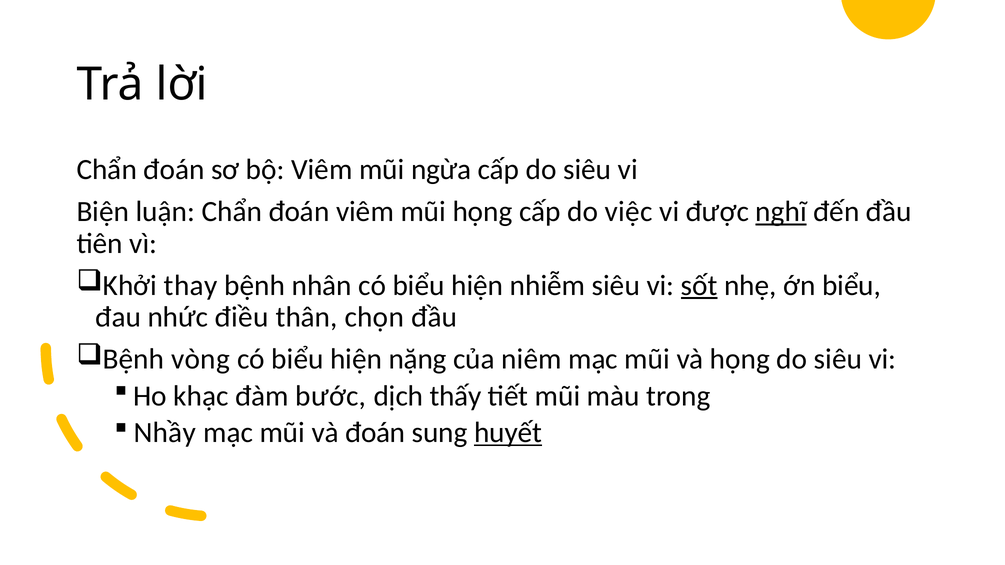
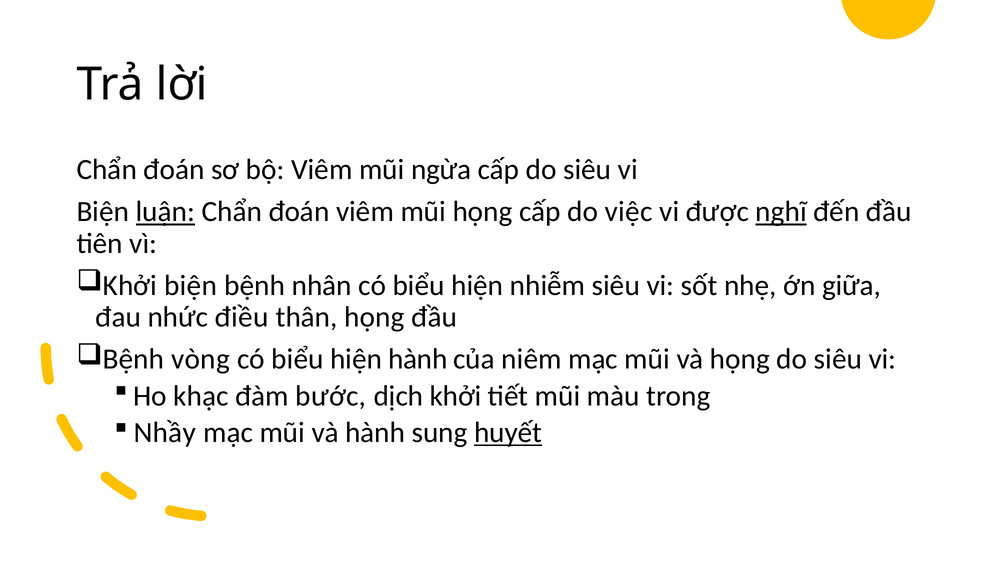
luận underline: none -> present
Khởi thay: thay -> biện
sốt underline: present -> none
ớn biểu: biểu -> giữa
thân chọn: chọn -> họng
hiện nặng: nặng -> hành
dịch thấy: thấy -> khởi
và đoán: đoán -> hành
